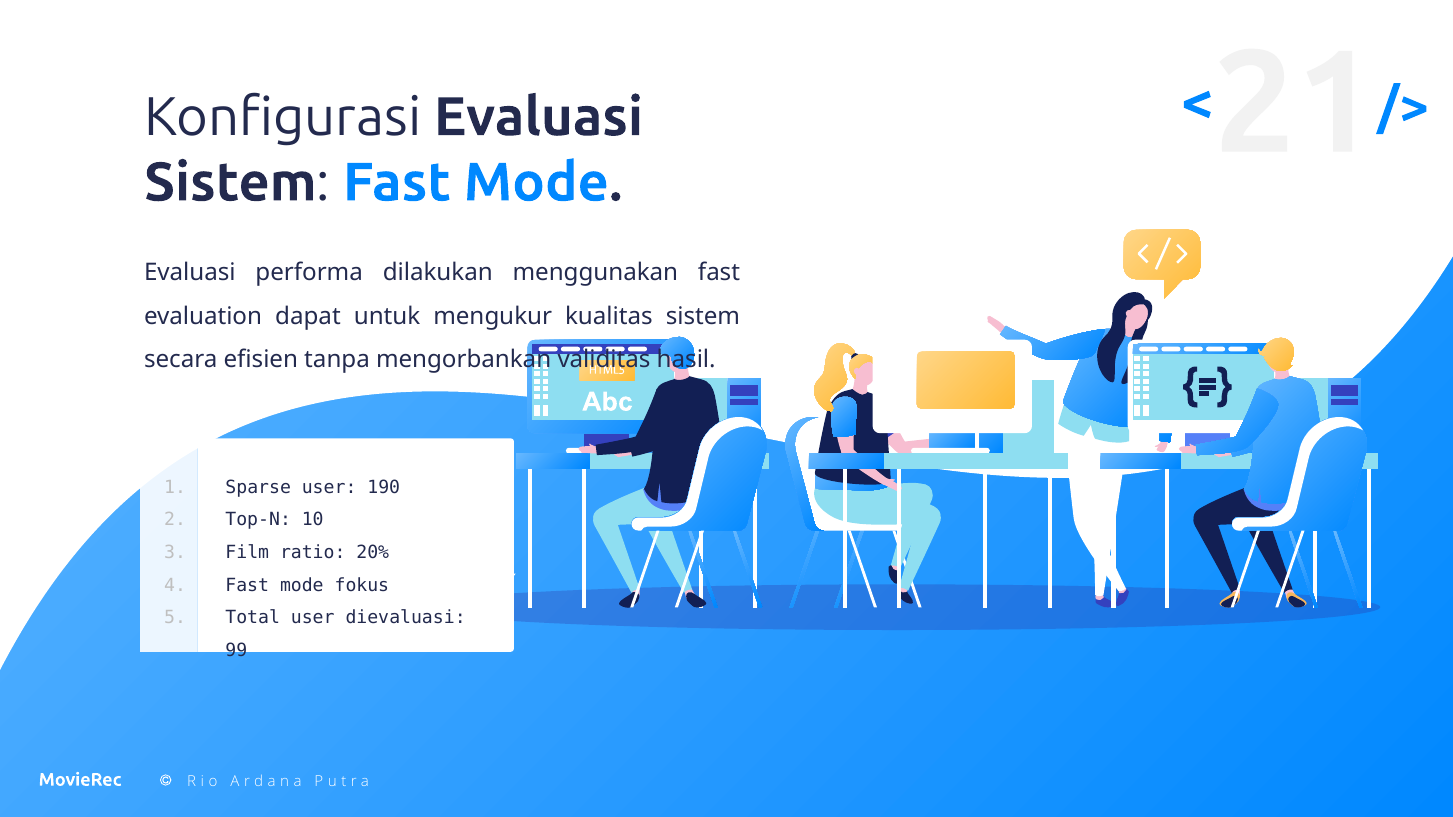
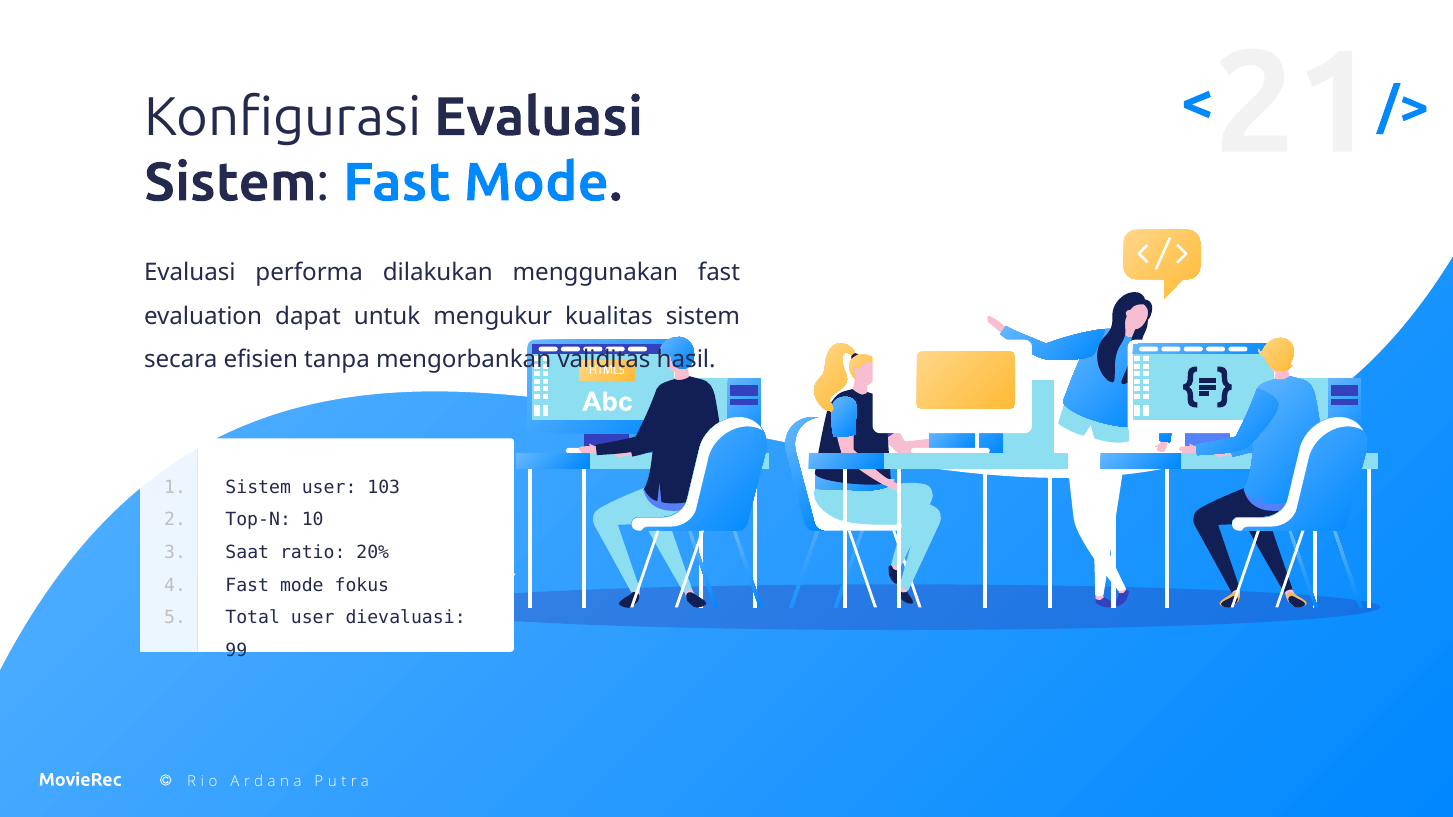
Sparse at (258, 487): Sparse -> Sistem
190: 190 -> 103
Film: Film -> Saat
